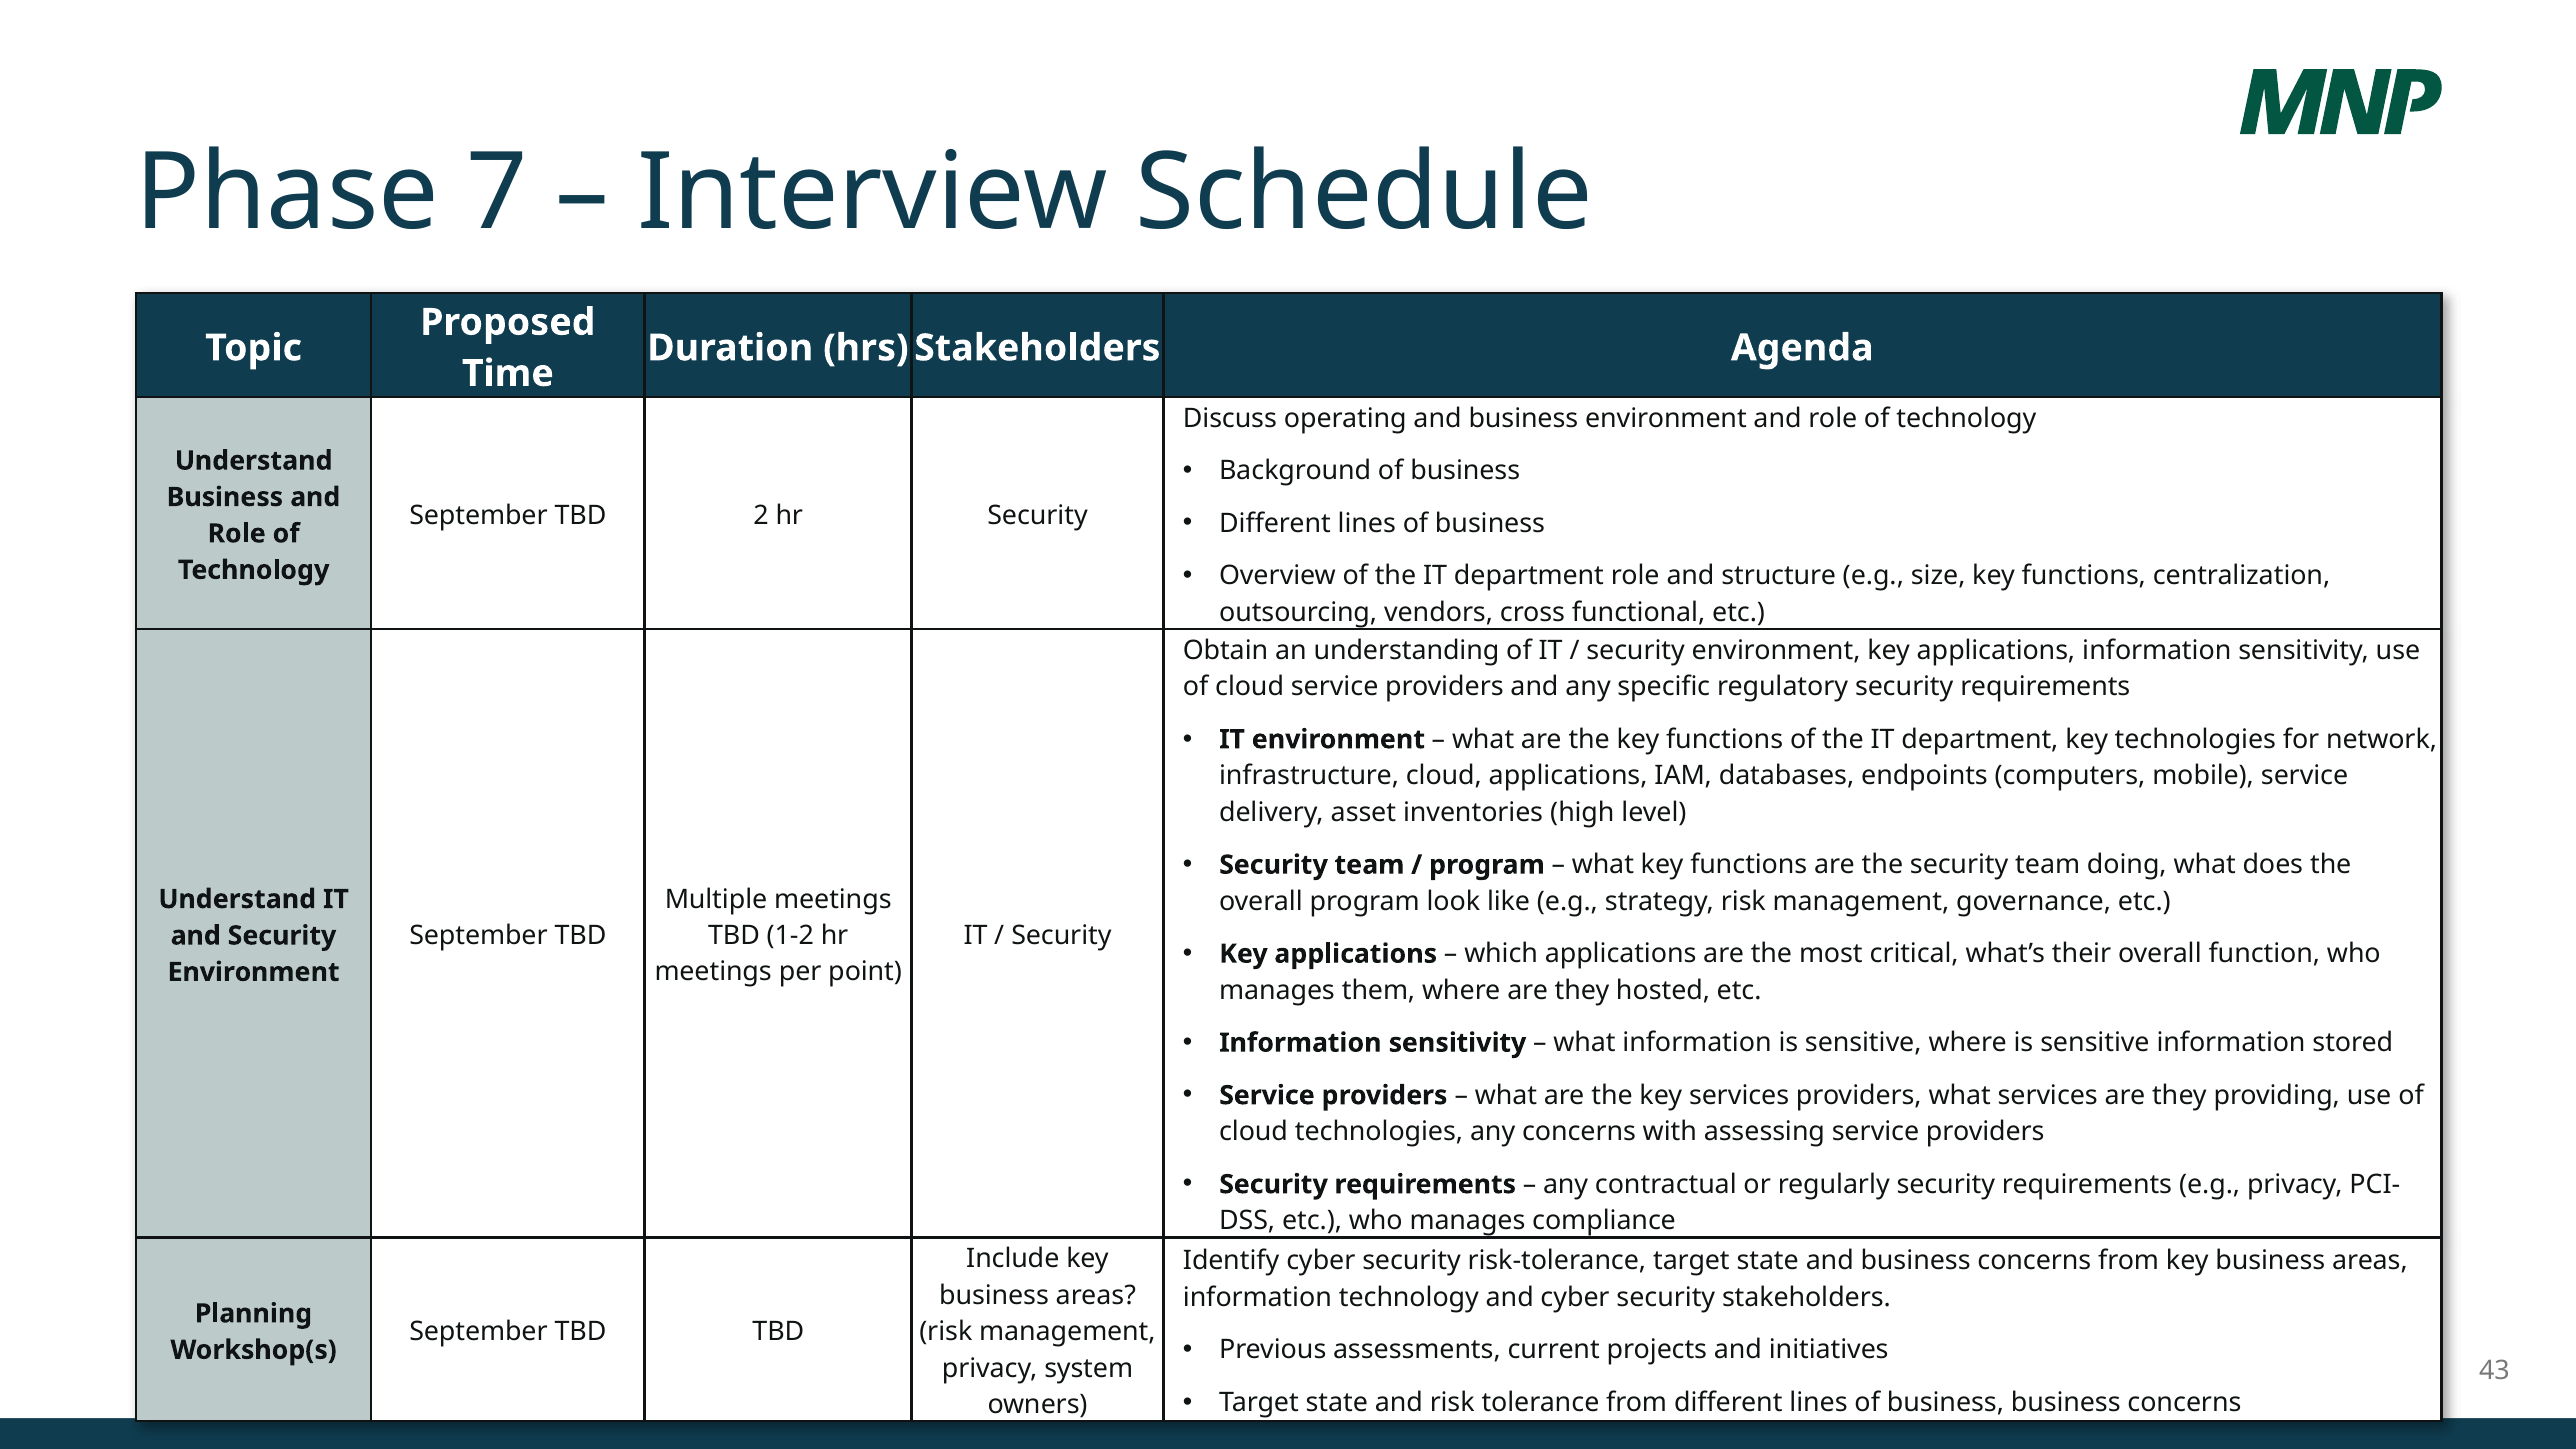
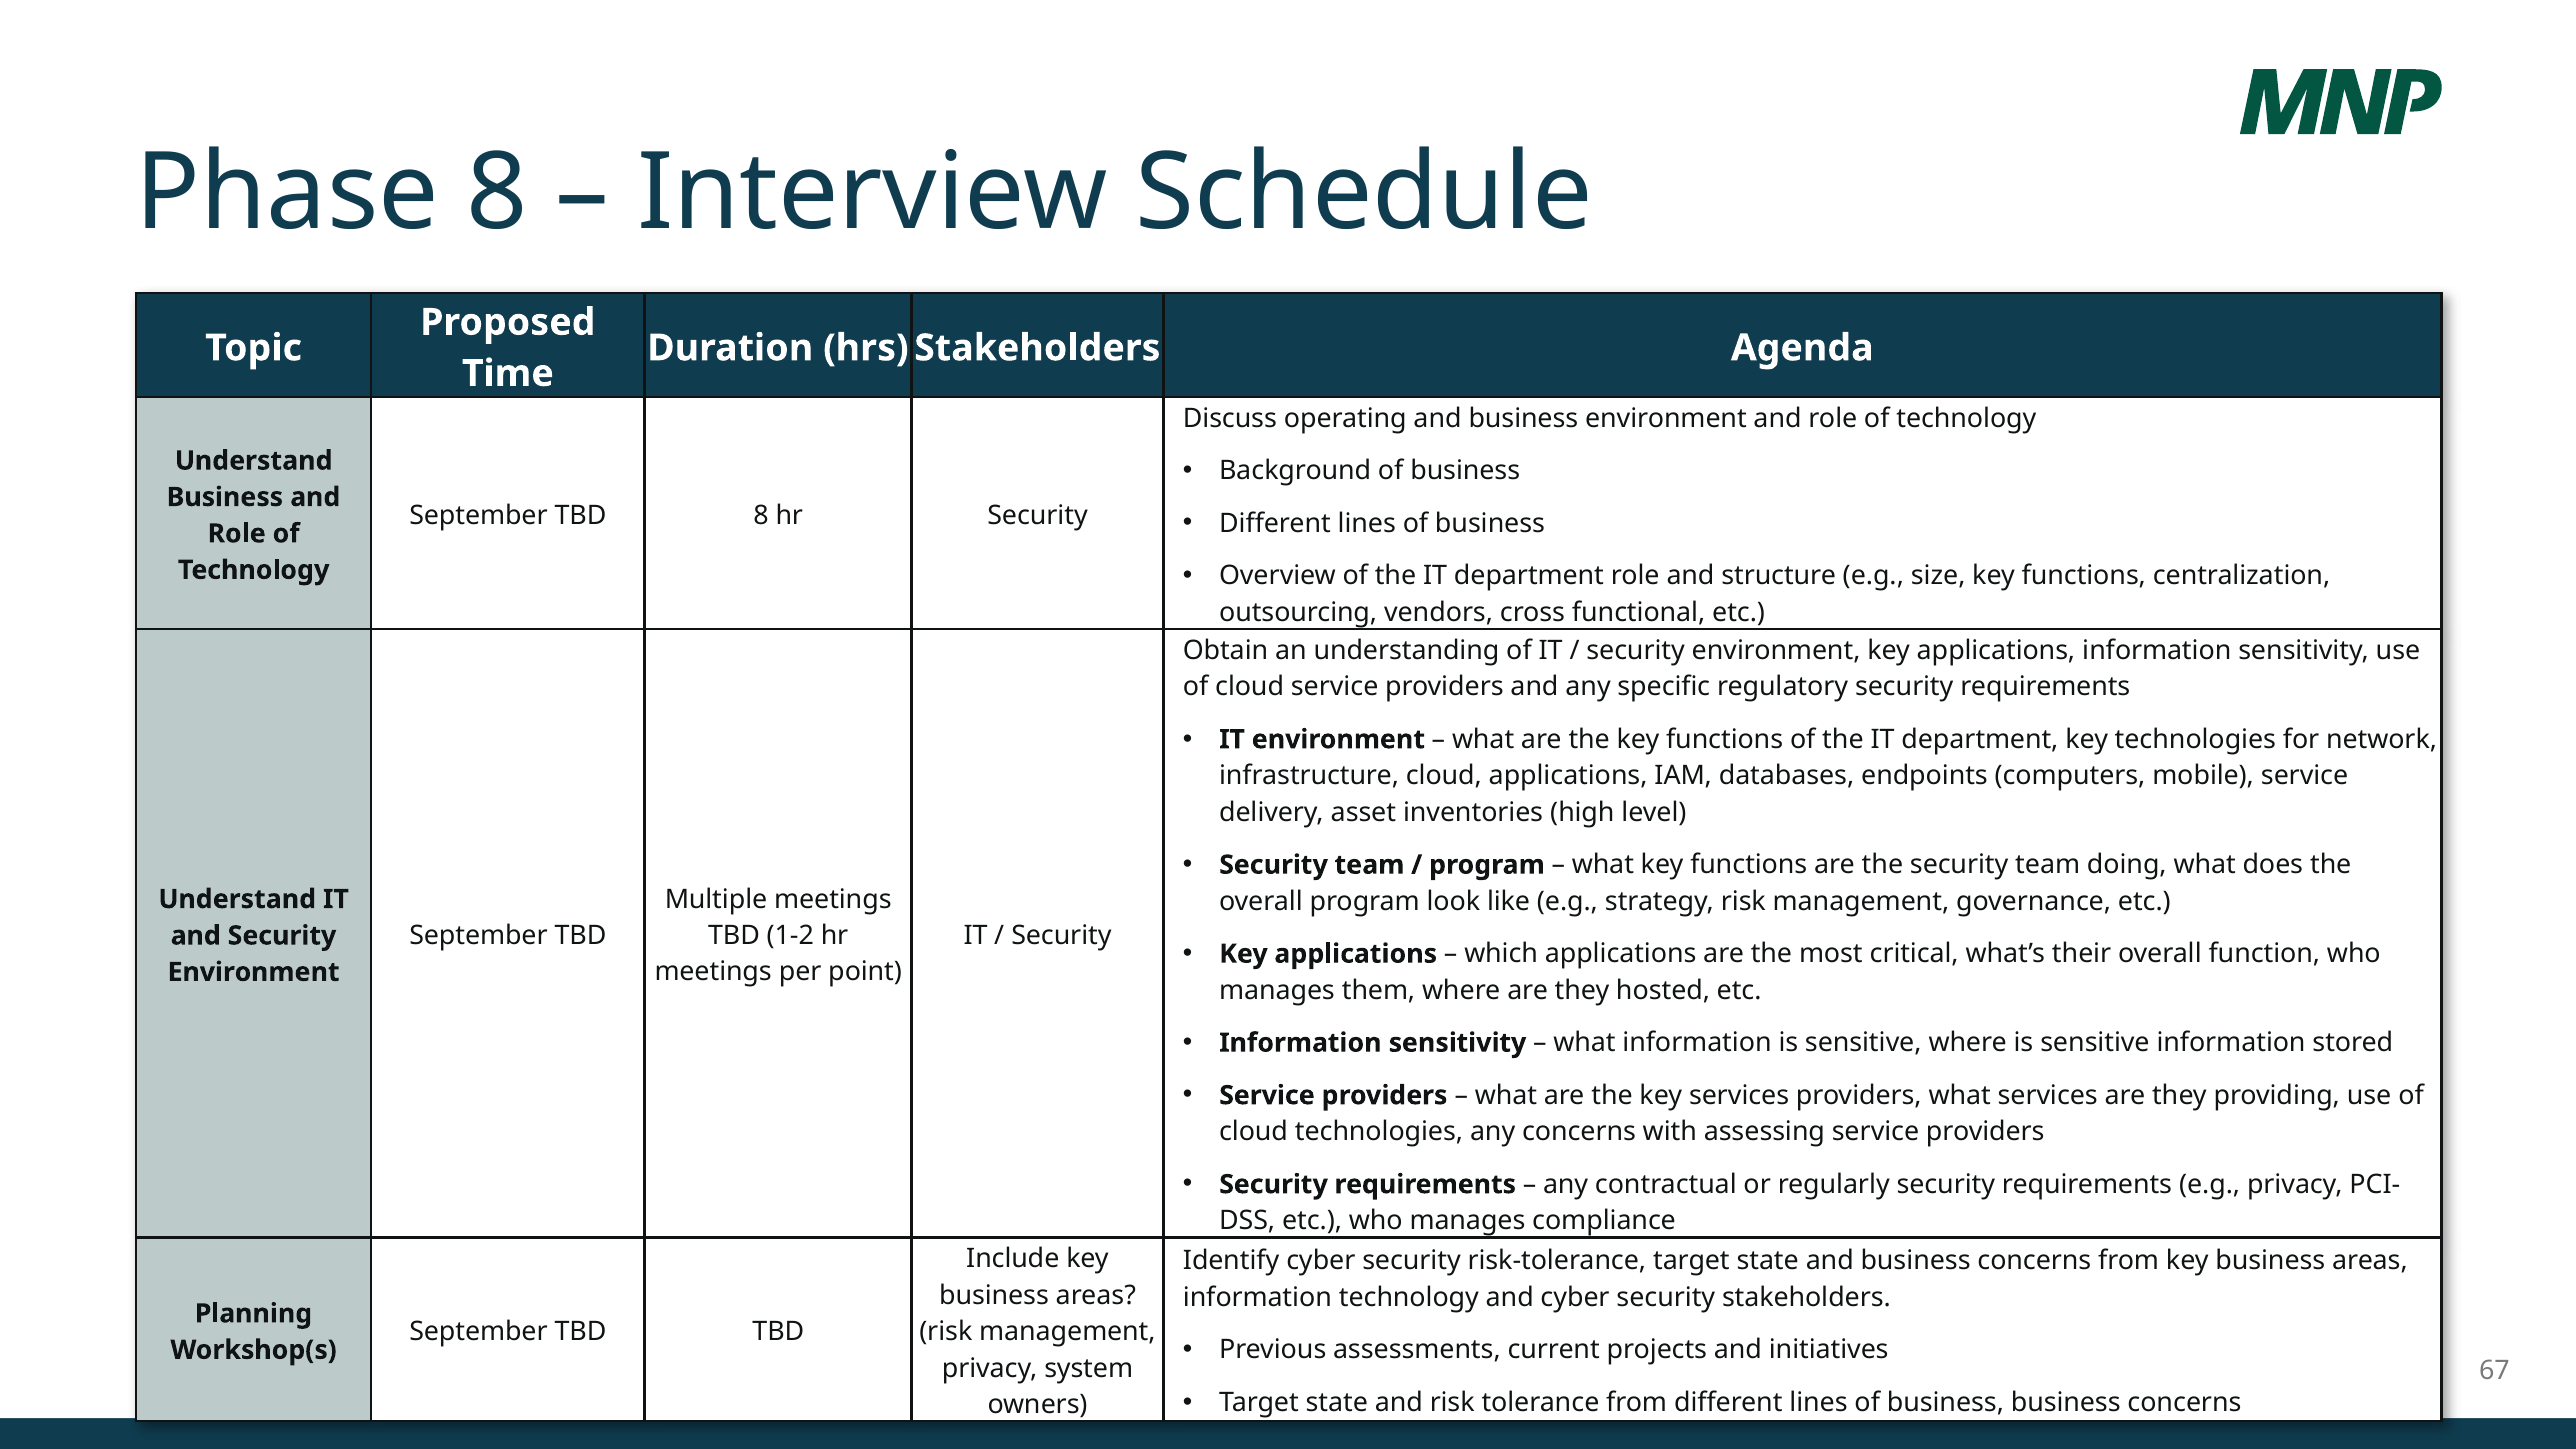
Phase 7: 7 -> 8
TBD 2: 2 -> 8
43: 43 -> 67
